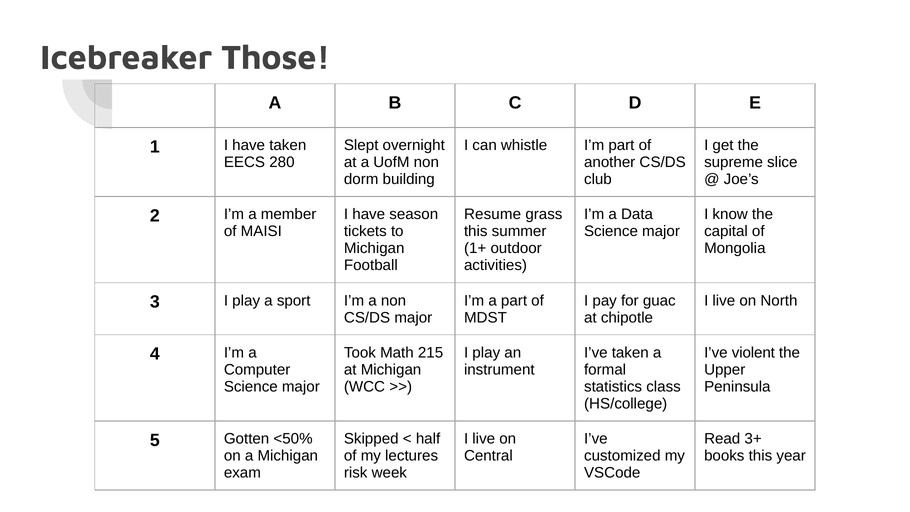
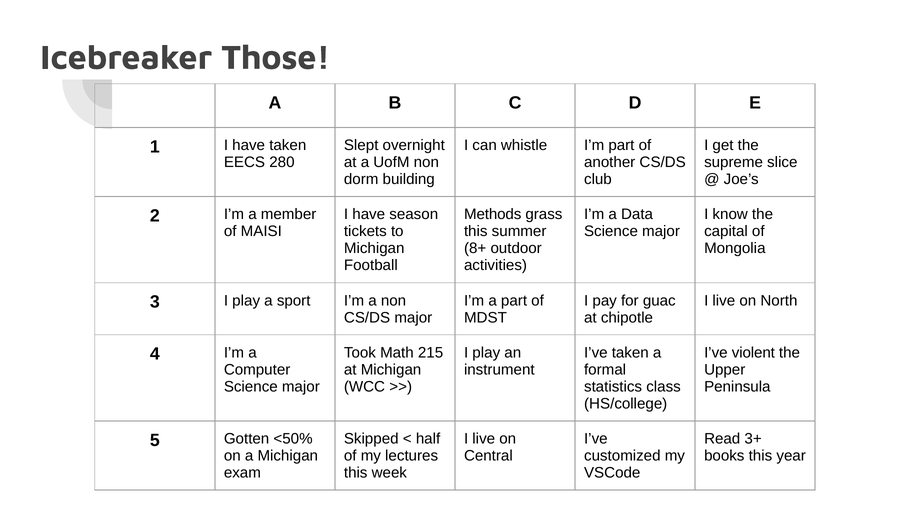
Resume: Resume -> Methods
1+: 1+ -> 8+
risk at (356, 473): risk -> this
